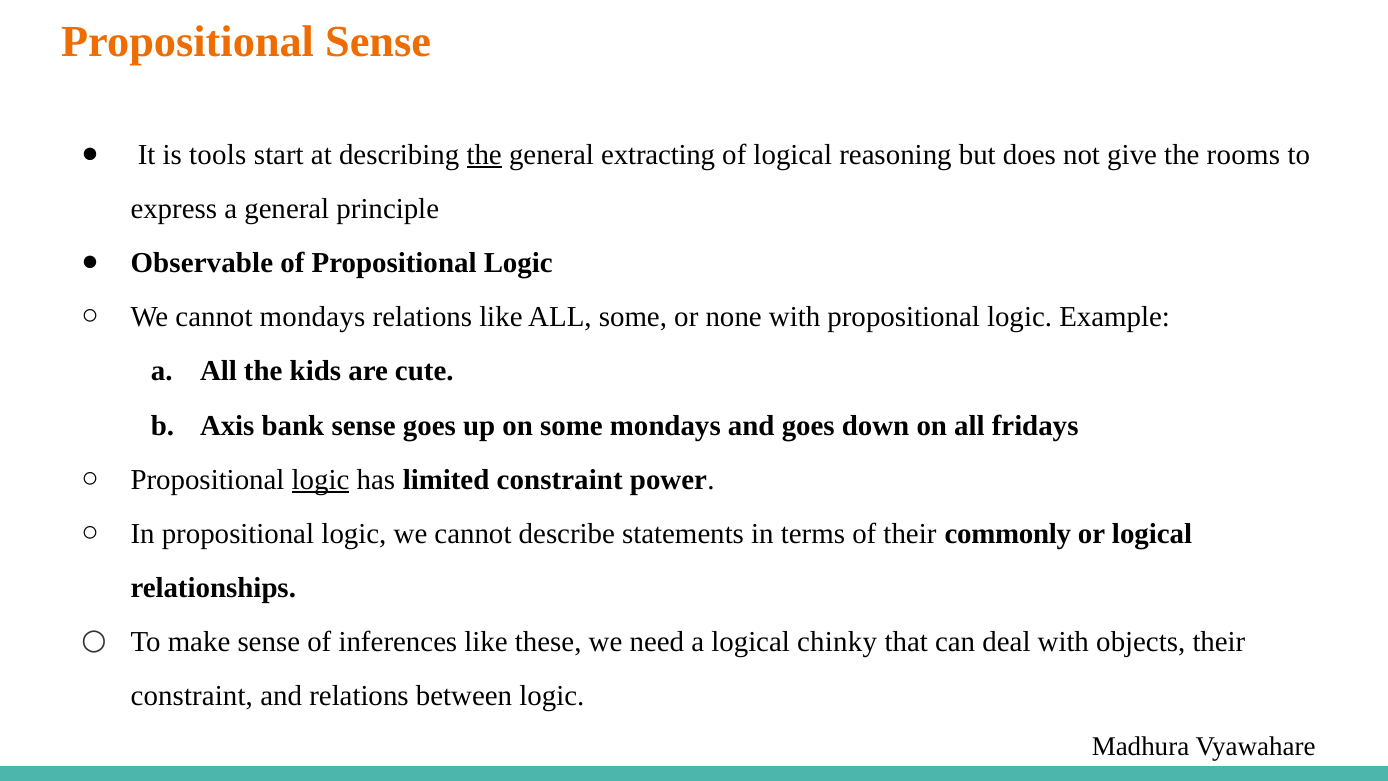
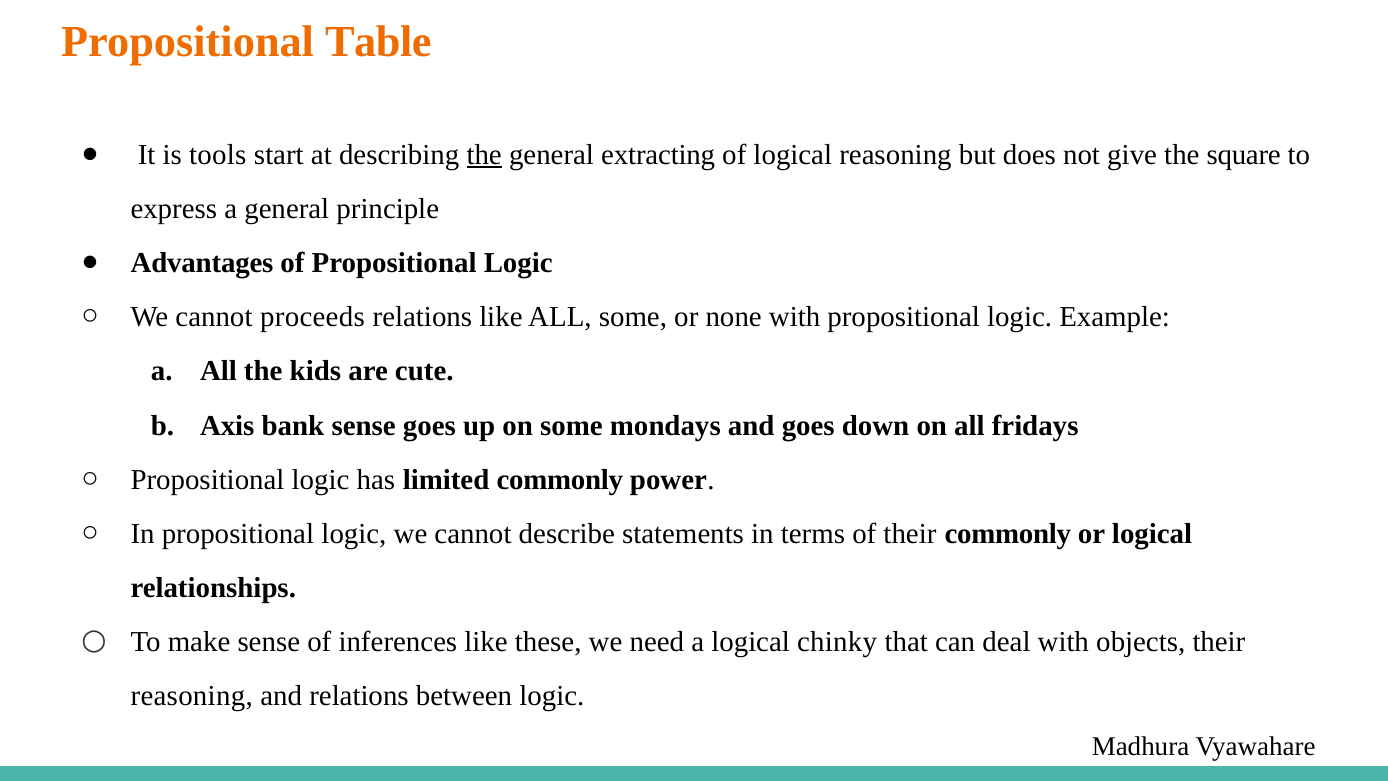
Propositional Sense: Sense -> Table
rooms: rooms -> square
Observable: Observable -> Advantages
cannot mondays: mondays -> proceeds
logic at (321, 479) underline: present -> none
limited constraint: constraint -> commonly
constraint at (192, 696): constraint -> reasoning
